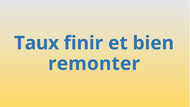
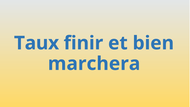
remonter: remonter -> marchera
